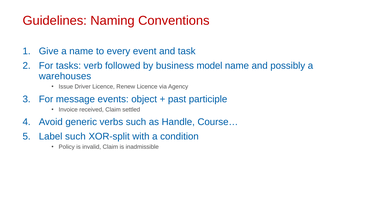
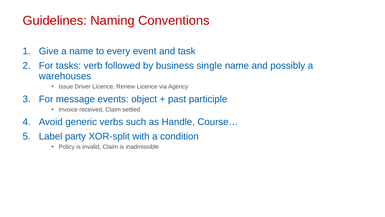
model: model -> single
Label such: such -> party
